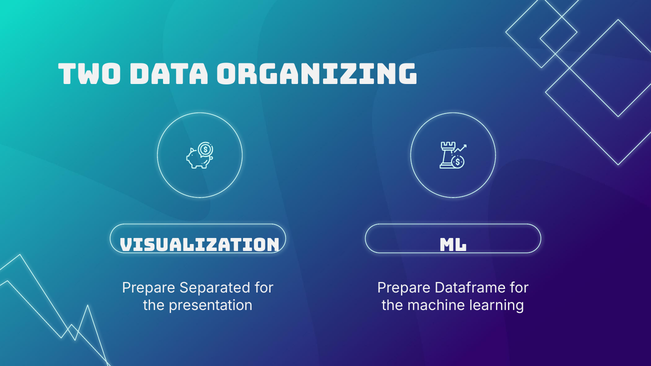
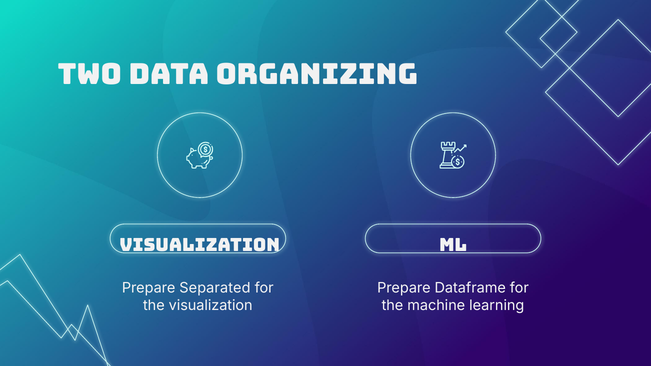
the presentation: presentation -> visualization
